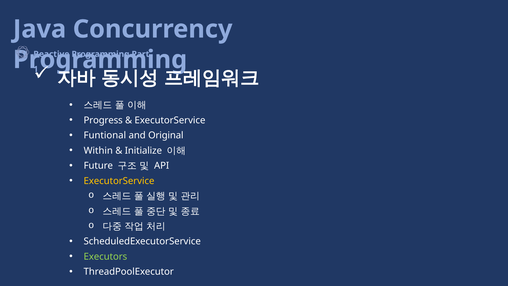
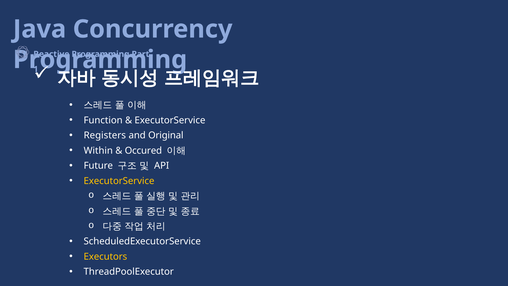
Progress: Progress -> Function
Funtional: Funtional -> Registers
Initialize: Initialize -> Occured
Executors colour: light green -> yellow
